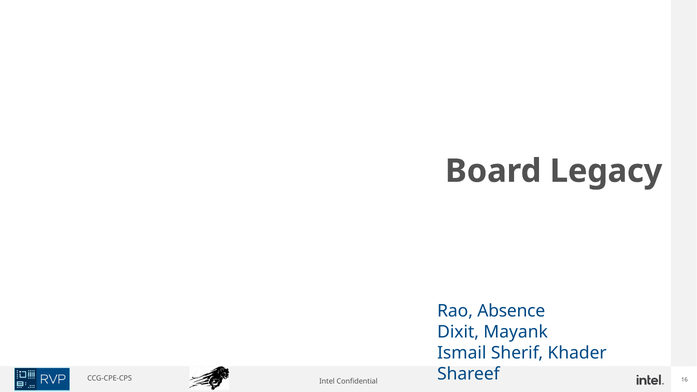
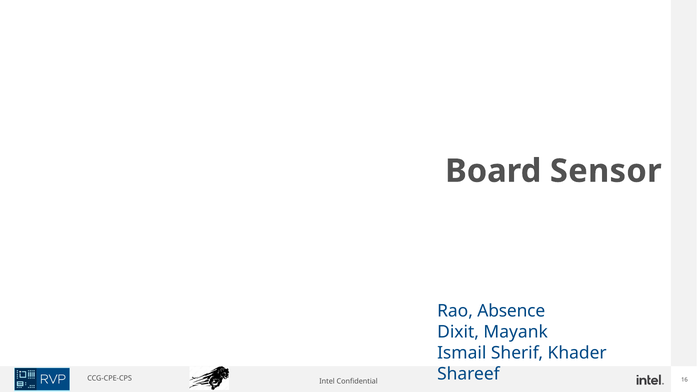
Legacy: Legacy -> Sensor
